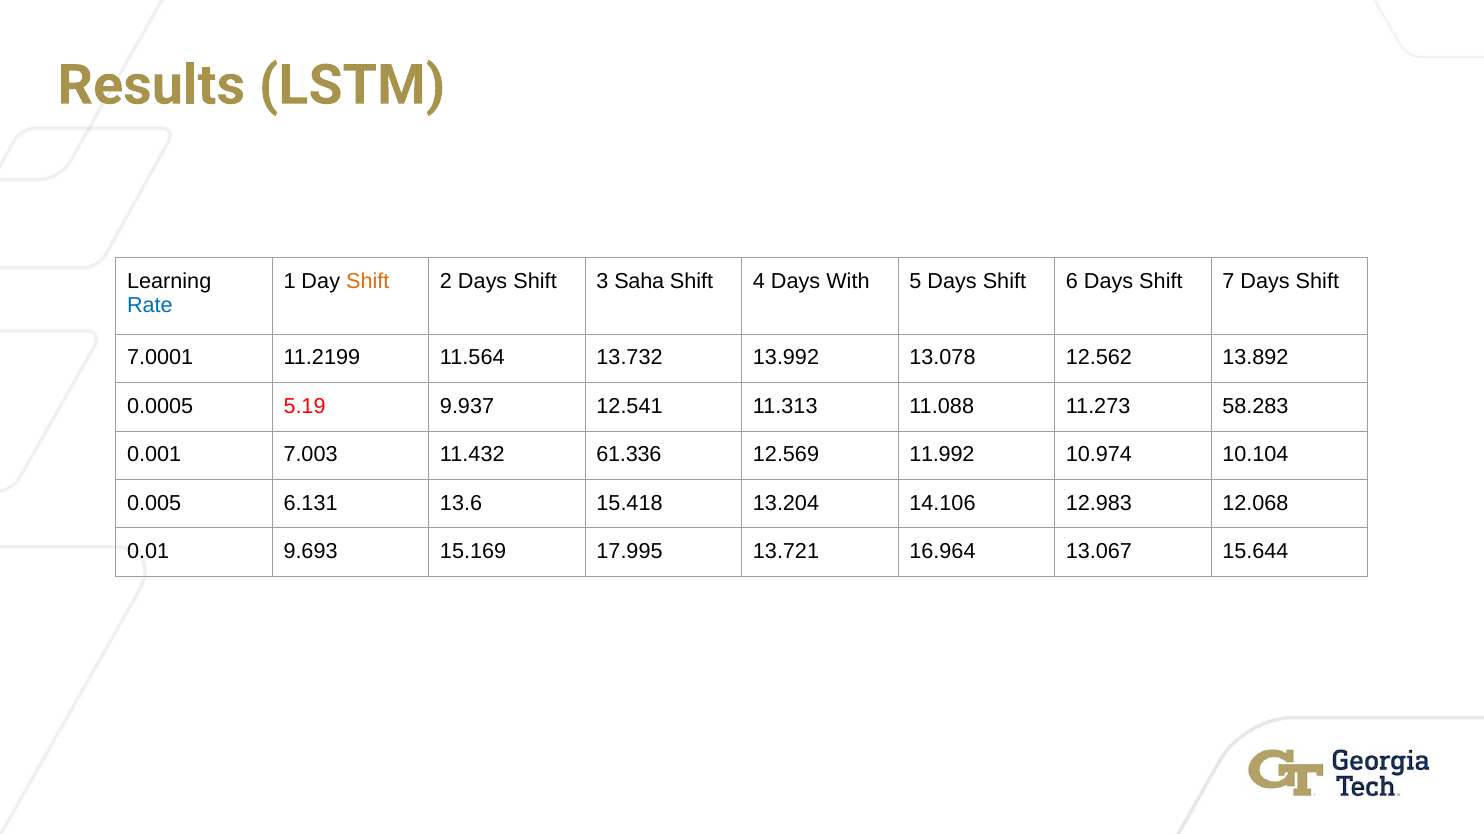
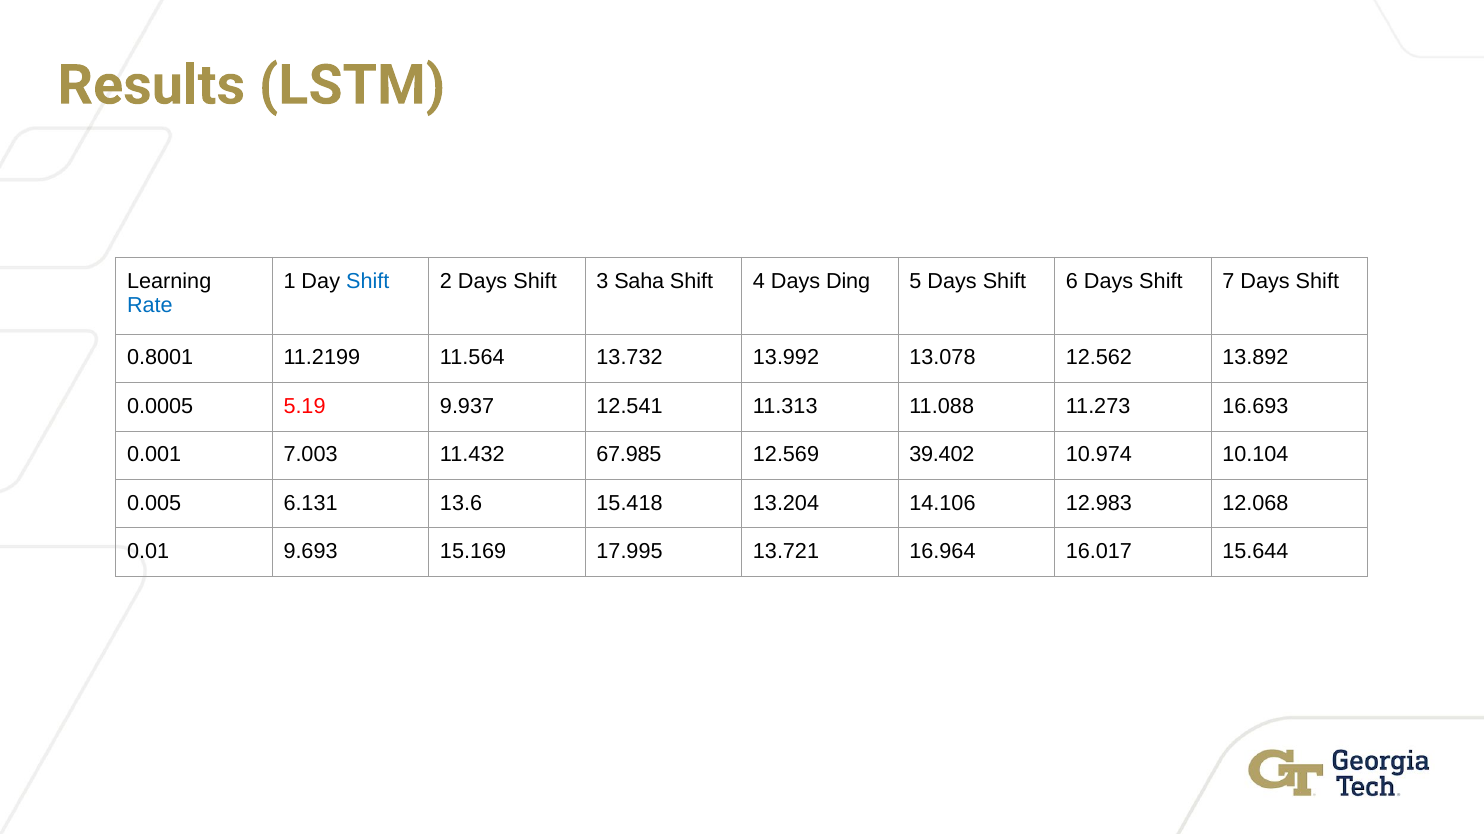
Shift at (368, 281) colour: orange -> blue
With: With -> Ding
7.0001: 7.0001 -> 0.8001
58.283: 58.283 -> 16.693
61.336: 61.336 -> 67.985
11.992: 11.992 -> 39.402
13.067: 13.067 -> 16.017
